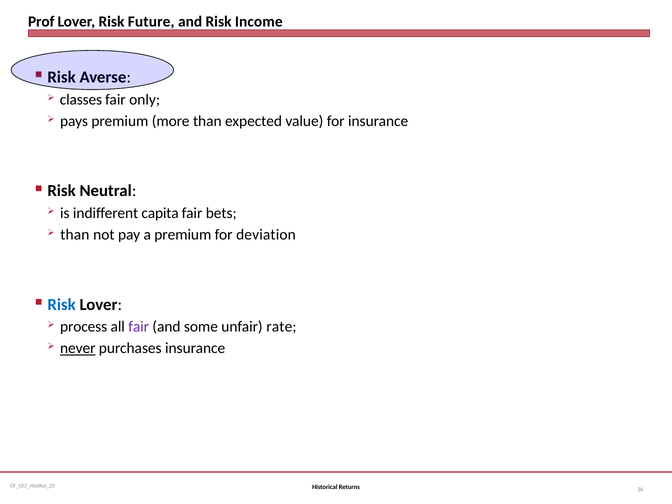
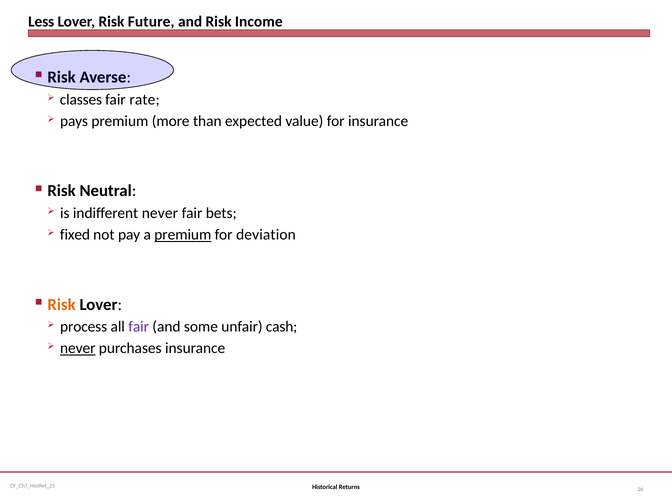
Prof: Prof -> Less
only: only -> rate
indifferent capita: capita -> never
than at (75, 235): than -> fixed
premium at (183, 235) underline: none -> present
Risk at (62, 305) colour: blue -> orange
rate: rate -> cash
